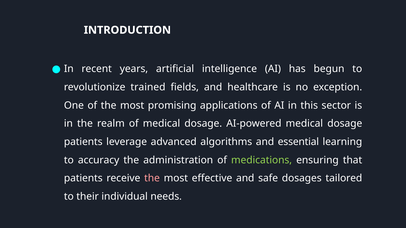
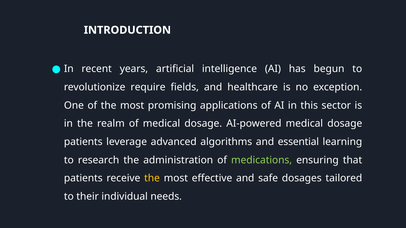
trained: trained -> require
accuracy: accuracy -> research
the at (152, 179) colour: pink -> yellow
